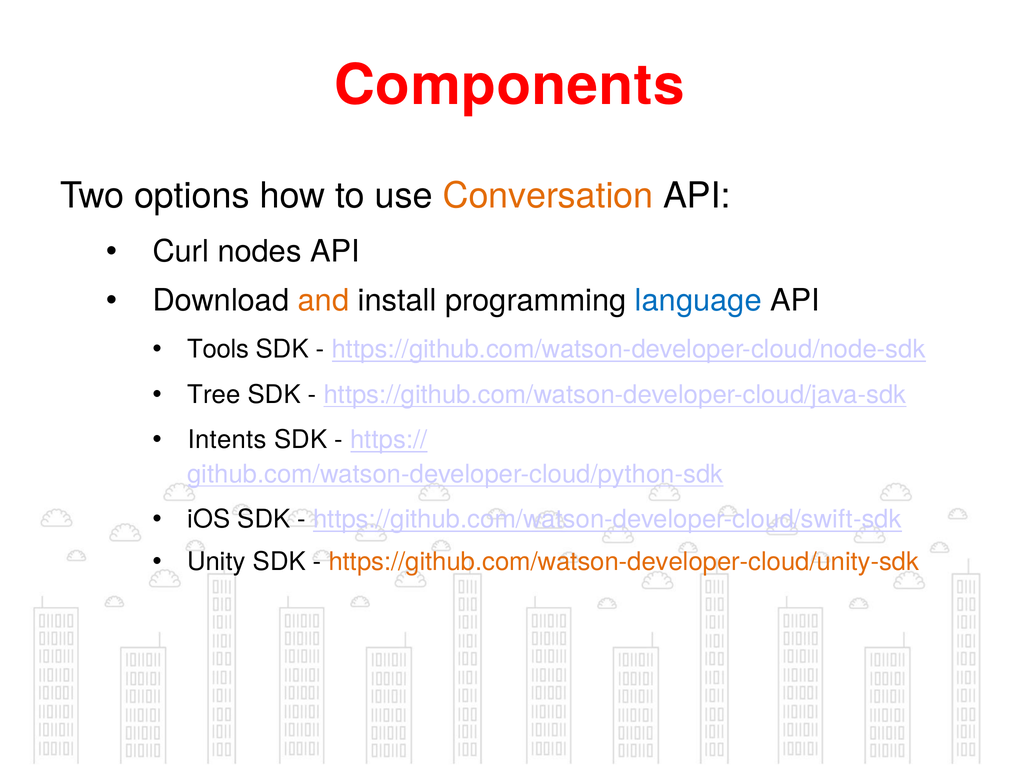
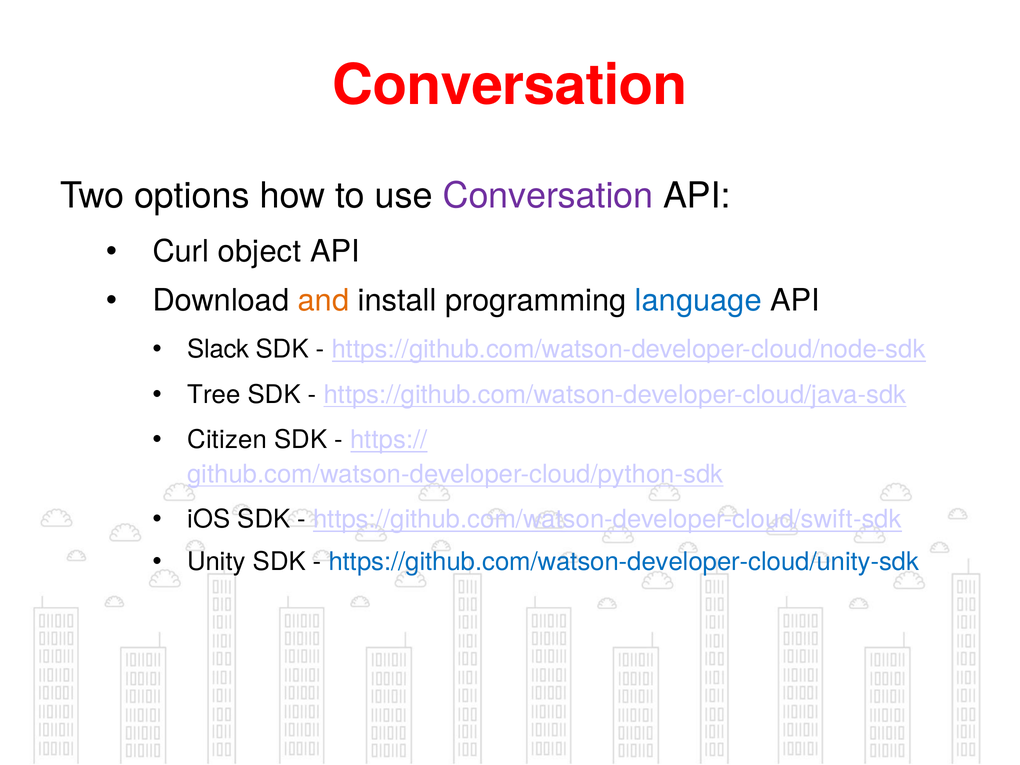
Components at (509, 86): Components -> Conversation
Conversation at (548, 196) colour: orange -> purple
nodes: nodes -> object
Tools: Tools -> Slack
Intents: Intents -> Citizen
https://github.com/watson-developer-cloud/unity-sdk colour: orange -> blue
